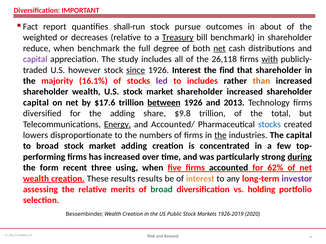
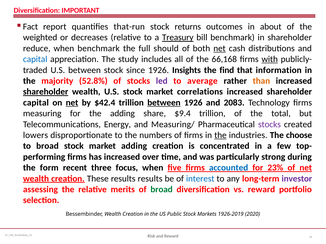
shall-run: shall-run -> that-run
pursue: pursue -> returns
degree: degree -> should
capital at (35, 59) colour: purple -> blue
26,118: 26,118 -> 66,168
U.S however: however -> between
since underline: present -> none
1926 Interest: Interest -> Insights
that shareholder: shareholder -> information
16.1%: 16.1% -> 52.8%
to includes: includes -> average
shareholder at (46, 92) underline: none -> present
market shareholder: shareholder -> correlations
net at (72, 103) underline: none -> present
$17.6: $17.6 -> $42.4
2013: 2013 -> 2083
diversified: diversified -> measuring
$9.8: $9.8 -> $9.4
Energy underline: present -> none
Accounted/: Accounted/ -> Measuring/
stocks at (269, 125) colour: blue -> purple
The capital: capital -> choose
during underline: present -> none
using: using -> focus
accounted colour: black -> blue
62%: 62% -> 23%
interest at (200, 179) colour: orange -> blue
vs holding: holding -> reward
